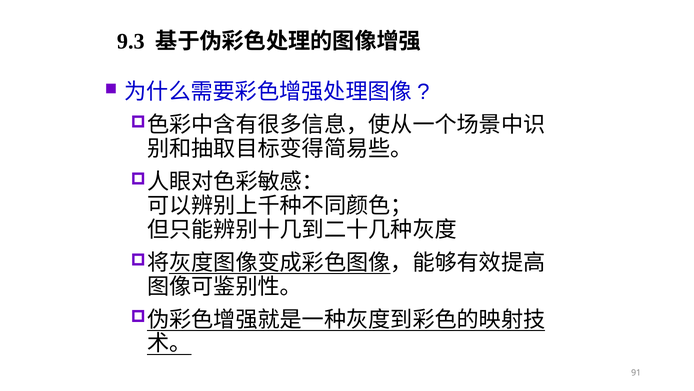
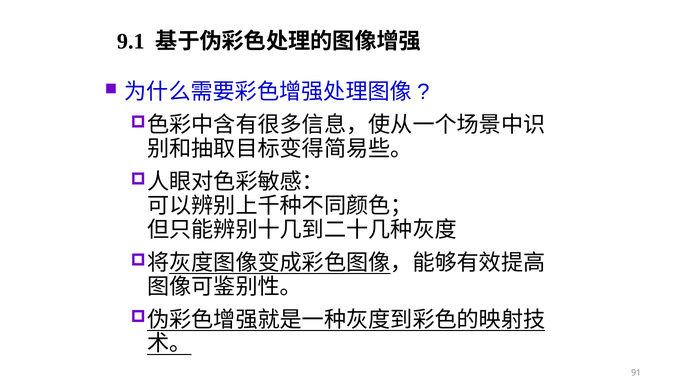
9.3: 9.3 -> 9.1
